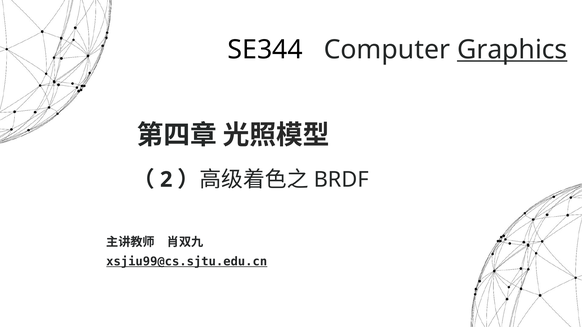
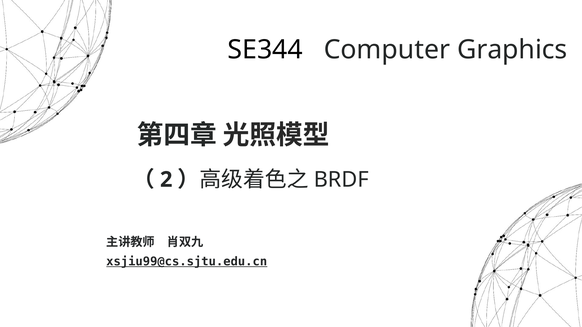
Graphics underline: present -> none
